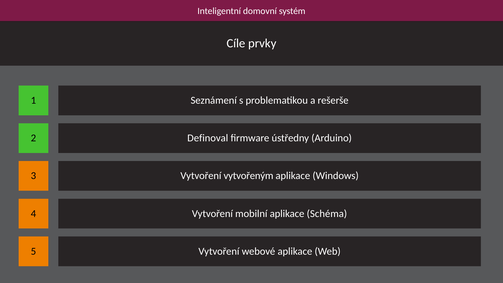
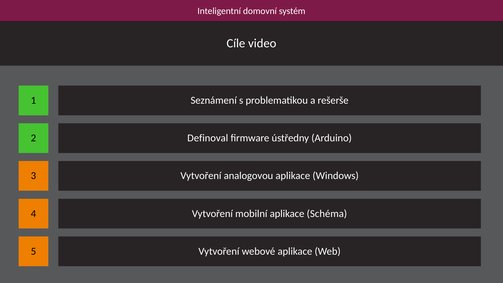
prvky: prvky -> video
vytvořeným: vytvořeným -> analogovou
